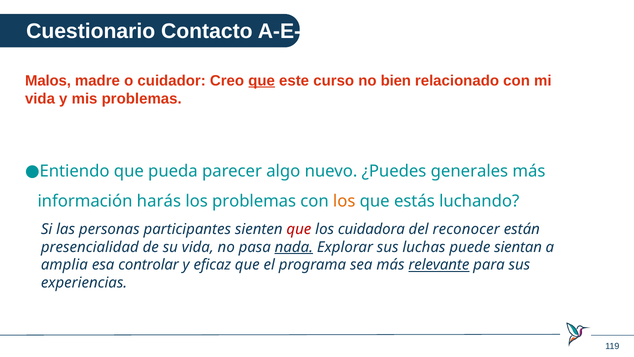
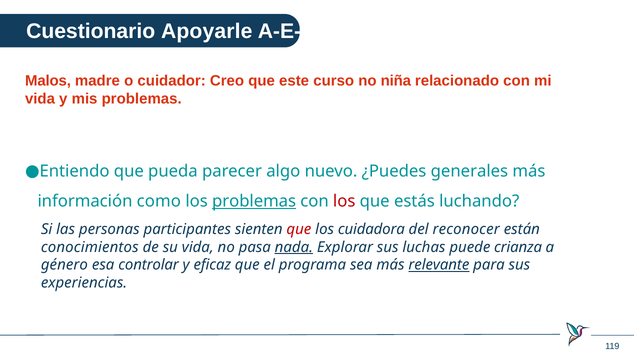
Contacto: Contacto -> Apoyarle
que at (262, 81) underline: present -> none
bien: bien -> niña
harás: harás -> como
problemas at (254, 201) underline: none -> present
los at (344, 201) colour: orange -> red
presencialidad: presencialidad -> conocimientos
sientan: sientan -> crianza
amplia: amplia -> género
